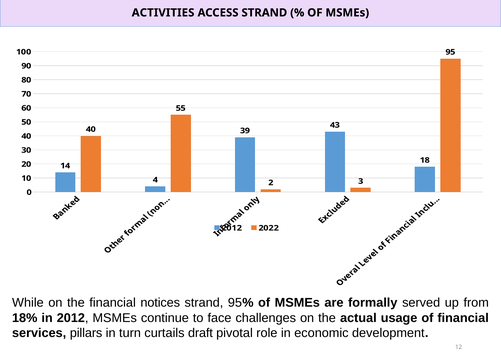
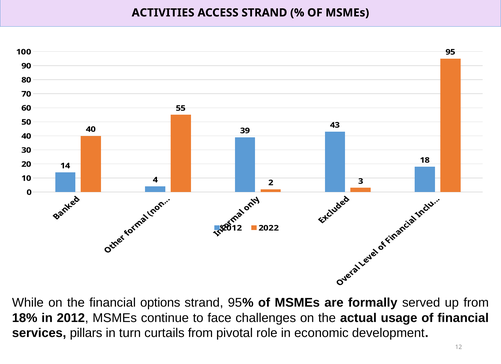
notices: notices -> options
curtails draft: draft -> from
